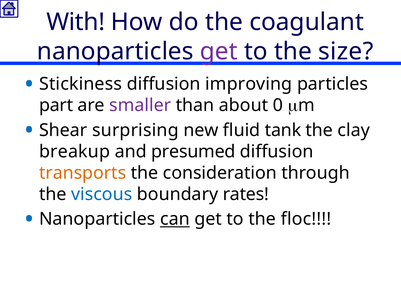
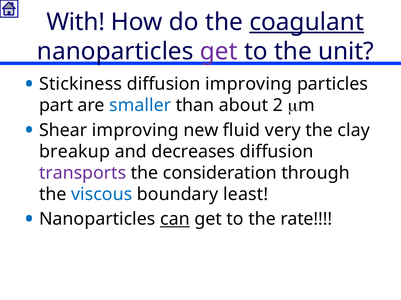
coagulant underline: none -> present
size: size -> unit
smaller colour: purple -> blue
0: 0 -> 2
Shear surprising: surprising -> improving
tank: tank -> very
presumed: presumed -> decreases
transports colour: orange -> purple
rates: rates -> least
floc: floc -> rate
